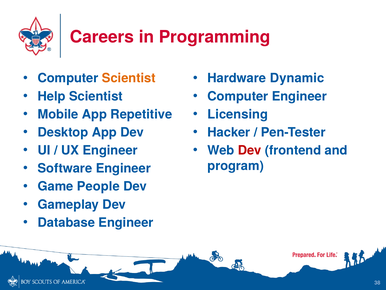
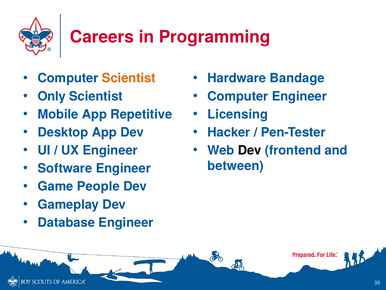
Dynamic: Dynamic -> Bandage
Help: Help -> Only
Dev at (250, 150) colour: red -> black
program: program -> between
